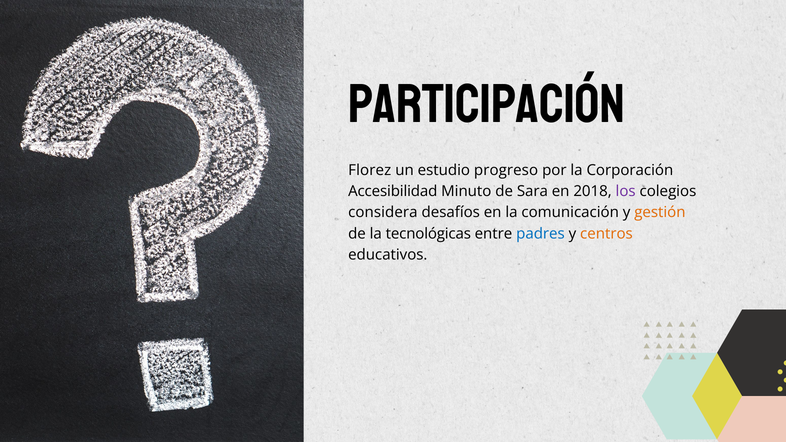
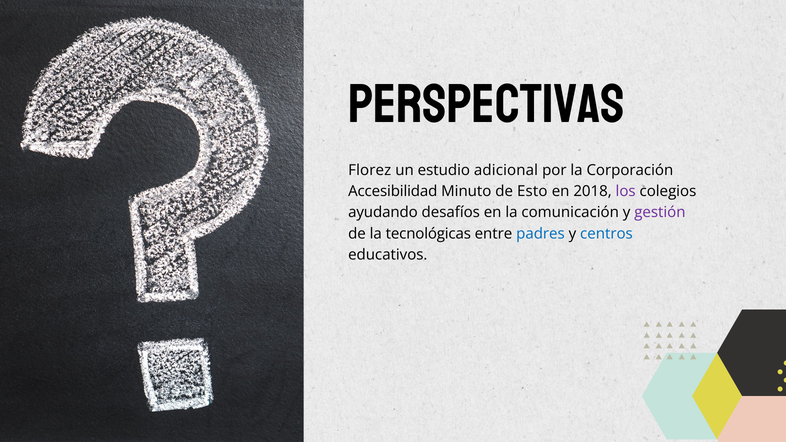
PARTICIPACIÓN: PARTICIPACIÓN -> PERSPECTIVAS
progreso: progreso -> adicional
Sara: Sara -> Esto
considera: considera -> ayudando
gestión colour: orange -> purple
centros colour: orange -> blue
